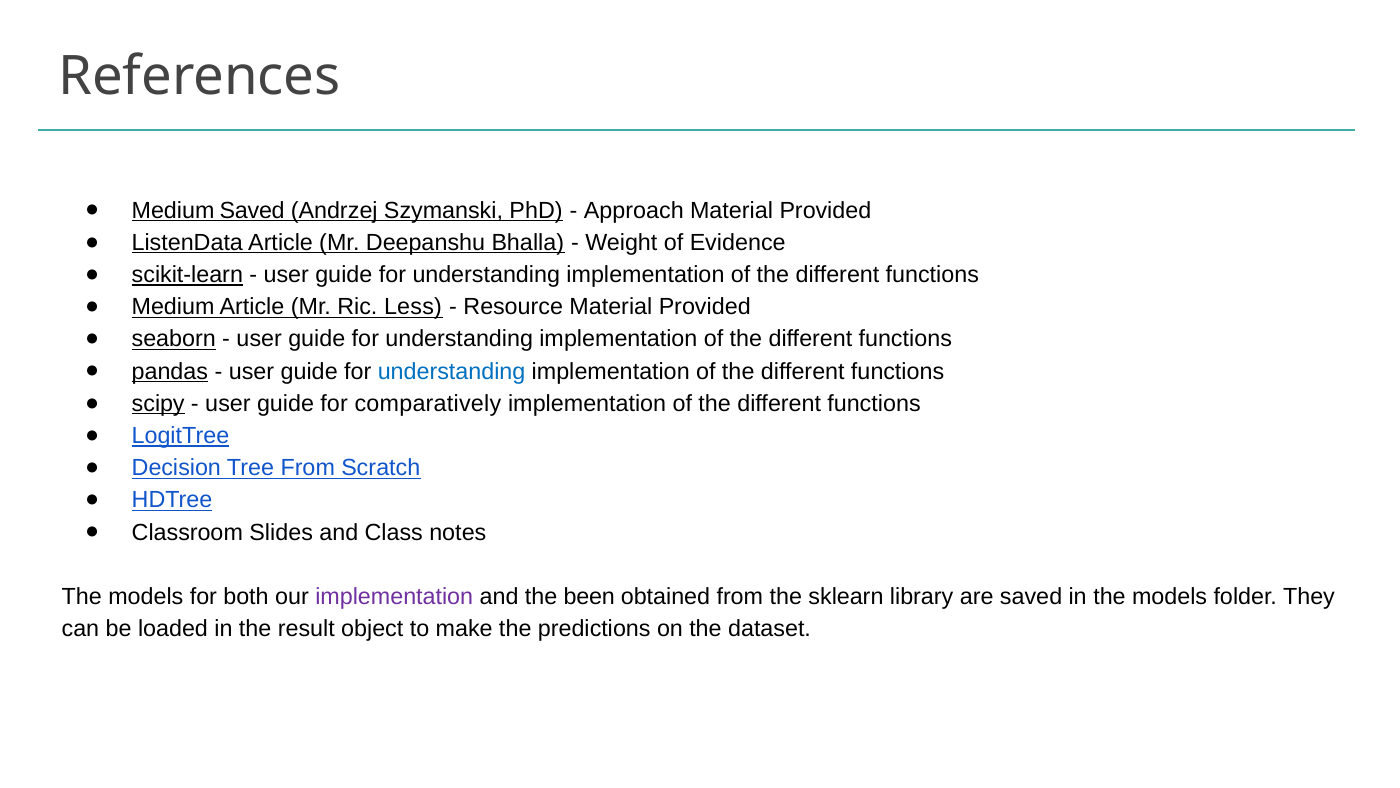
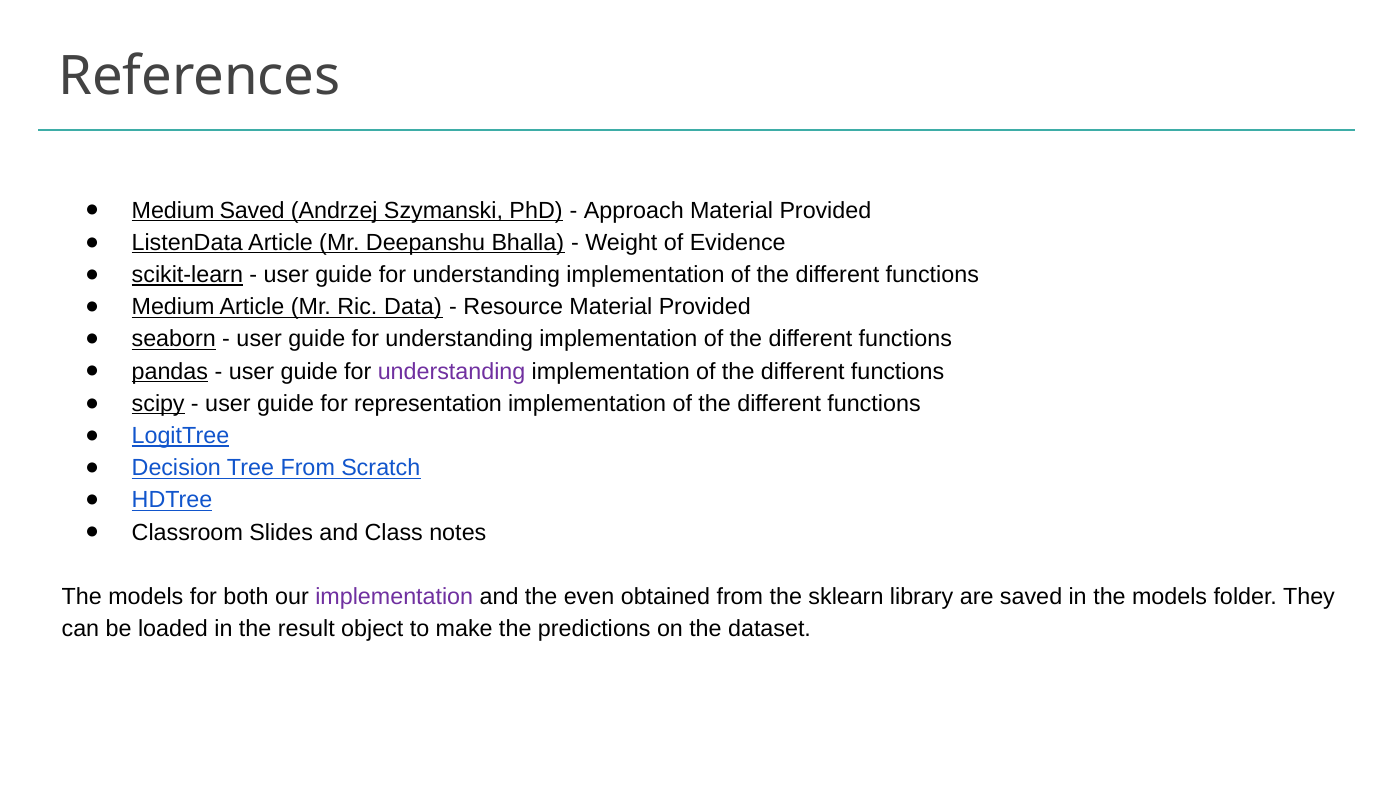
Less: Less -> Data
understanding at (452, 371) colour: blue -> purple
comparatively: comparatively -> representation
been: been -> even
